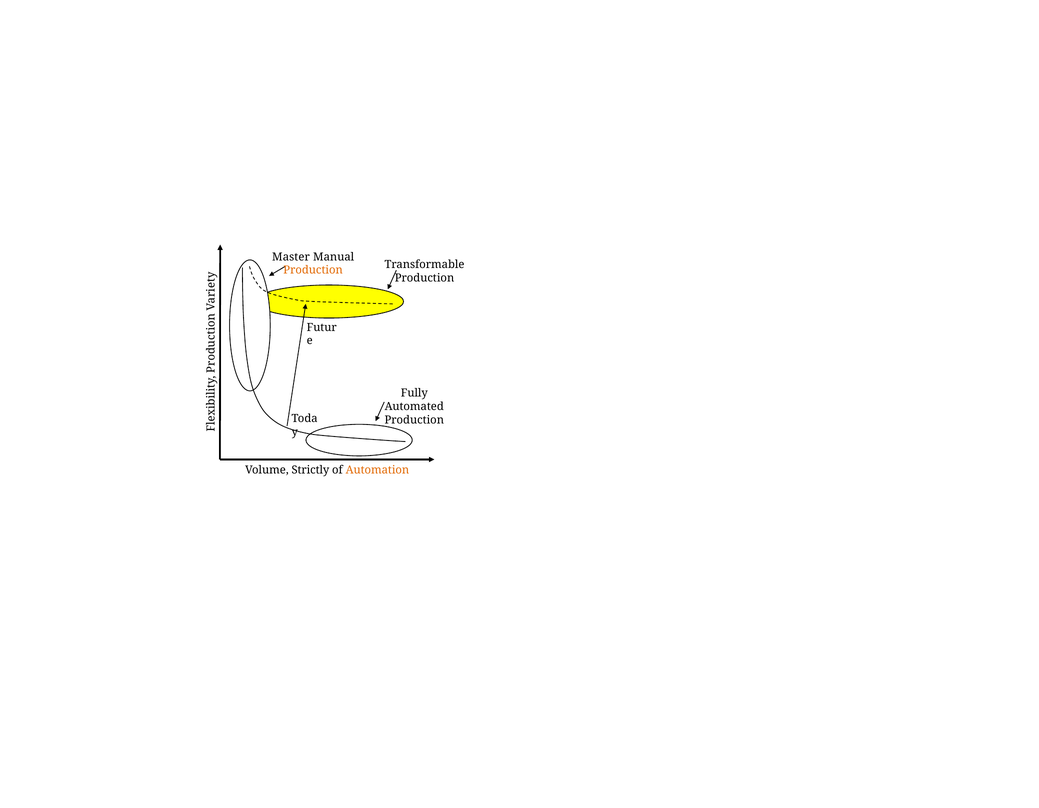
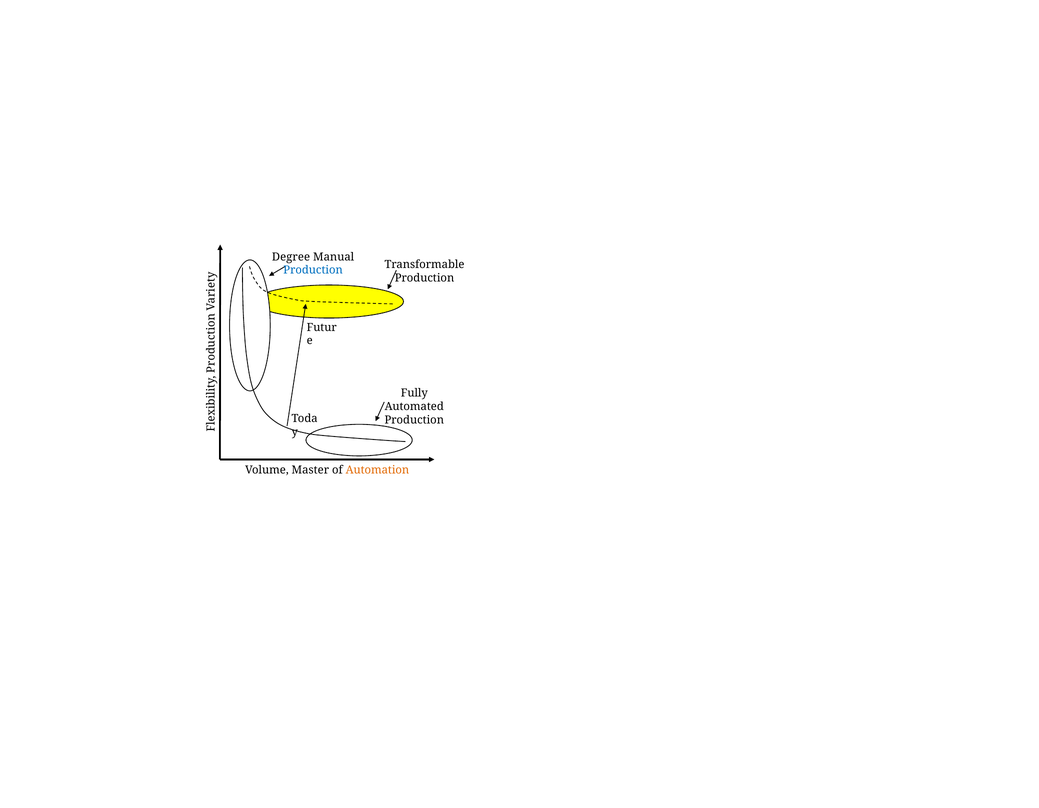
Master: Master -> Degree
Production at (313, 270) colour: orange -> blue
Strictly: Strictly -> Master
